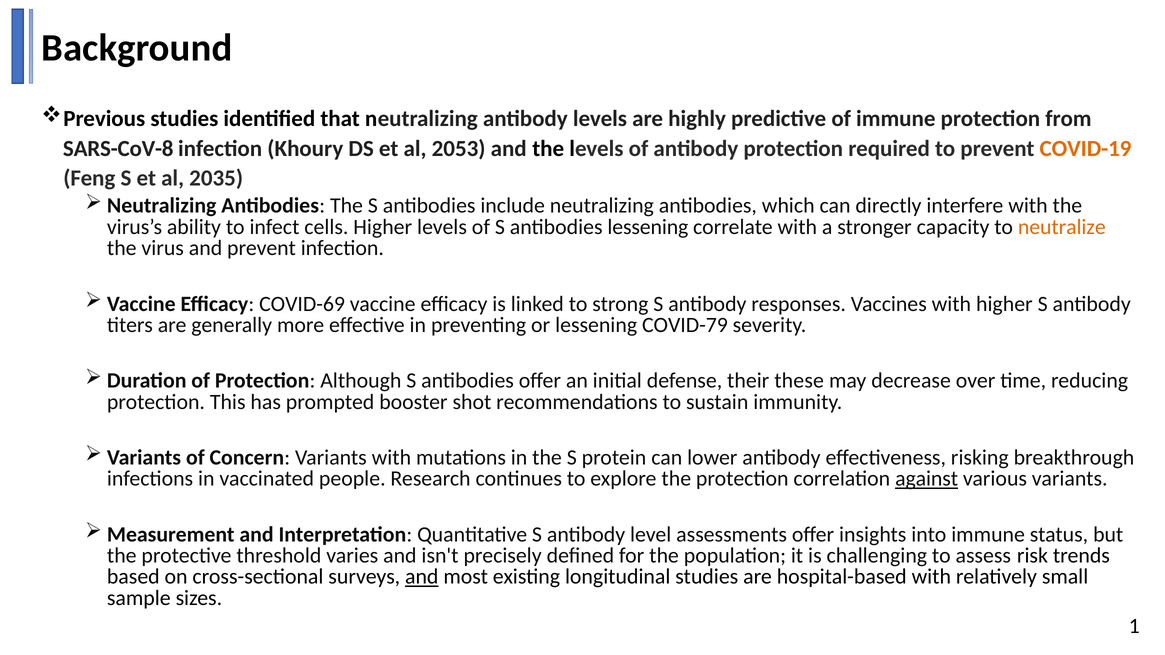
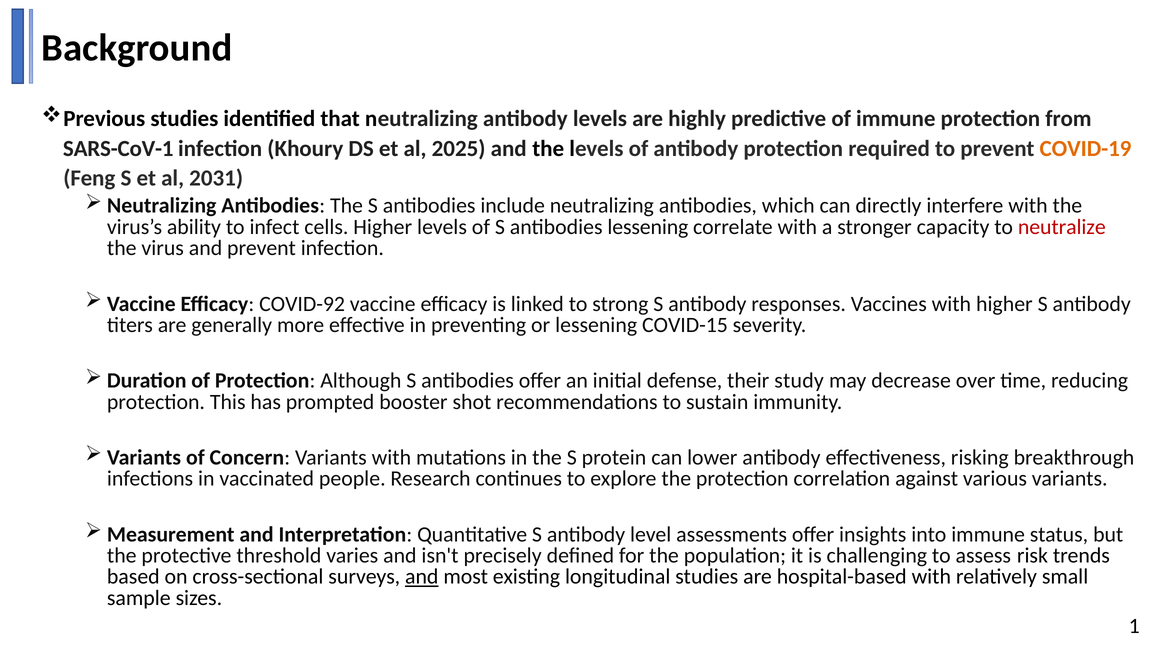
SARS-CoV-8: SARS-CoV-8 -> SARS-CoV-1
2053: 2053 -> 2025
2035: 2035 -> 2031
neutralize colour: orange -> red
COVID-69: COVID-69 -> COVID-92
COVID-79: COVID-79 -> COVID-15
these: these -> study
against underline: present -> none
